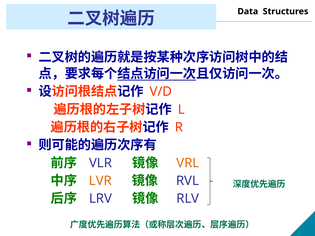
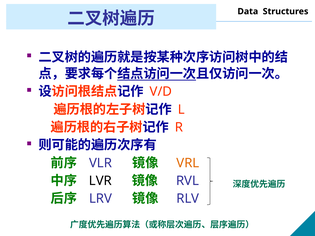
LVR colour: orange -> black
